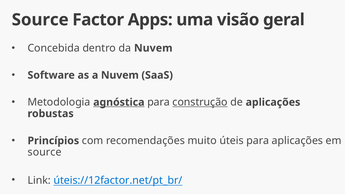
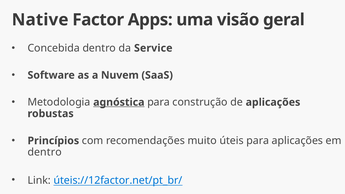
Source at (40, 20): Source -> Native
da Nuvem: Nuvem -> Service
construção underline: present -> none
source at (45, 152): source -> dentro
